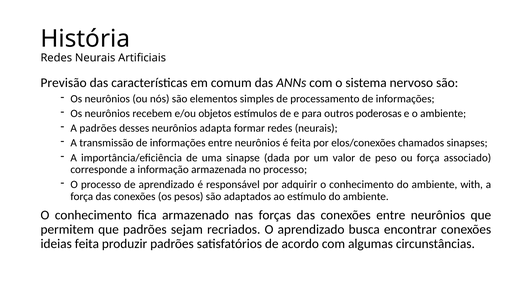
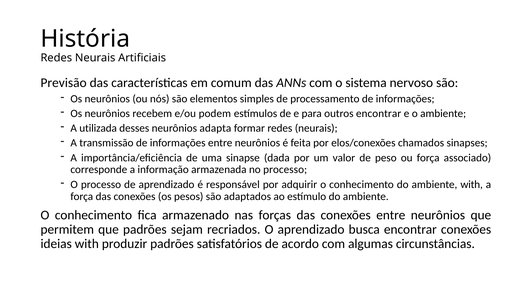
objetos: objetos -> podem
outros poderosas: poderosas -> encontrar
A padrões: padrões -> utilizada
ideias feita: feita -> with
